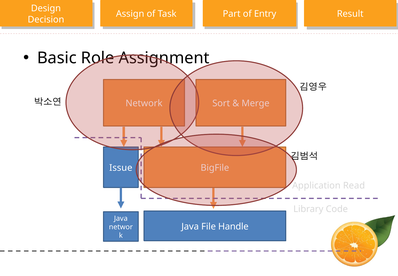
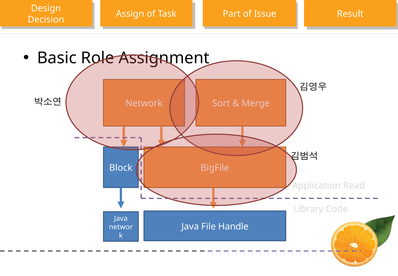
Entry: Entry -> Issue
Issue: Issue -> Block
